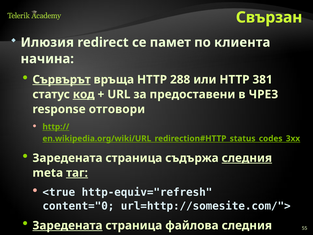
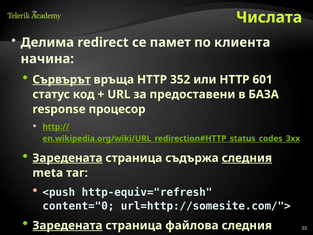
Свързан: Свързан -> Числата
Илюзия: Илюзия -> Делима
288: 288 -> 352
381: 381 -> 601
код underline: present -> none
ЧРЕЗ: ЧРЕЗ -> БАЗА
отговори: отговори -> процесор
Заредената at (67, 158) underline: none -> present
таг underline: present -> none
<true: <true -> <push
